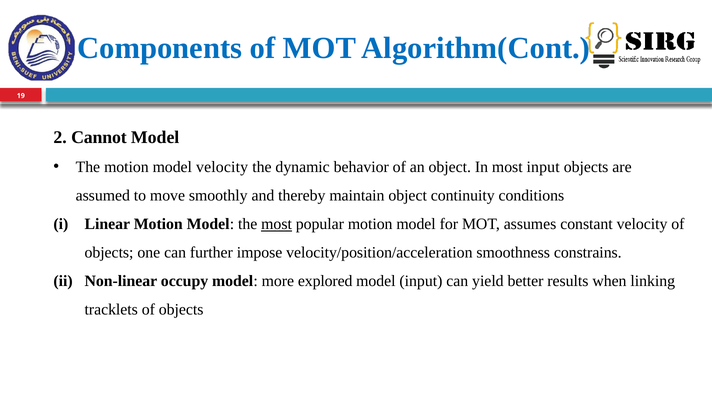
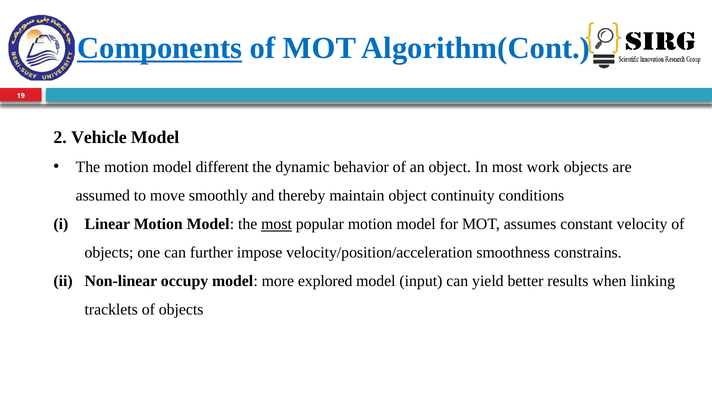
Components underline: none -> present
Cannot: Cannot -> Vehicle
model velocity: velocity -> different
most input: input -> work
